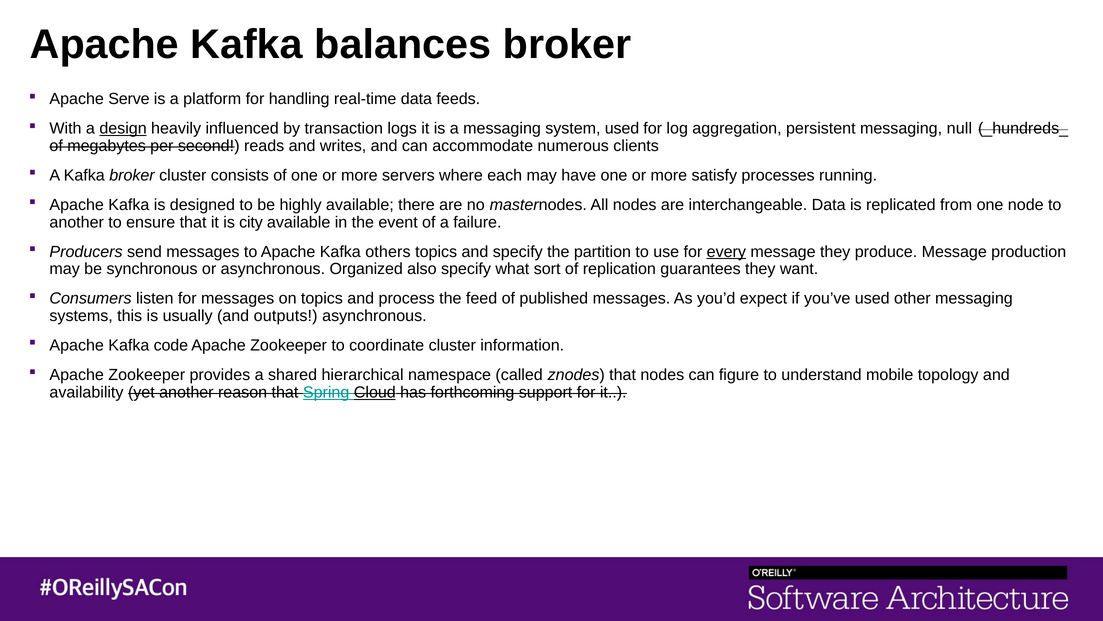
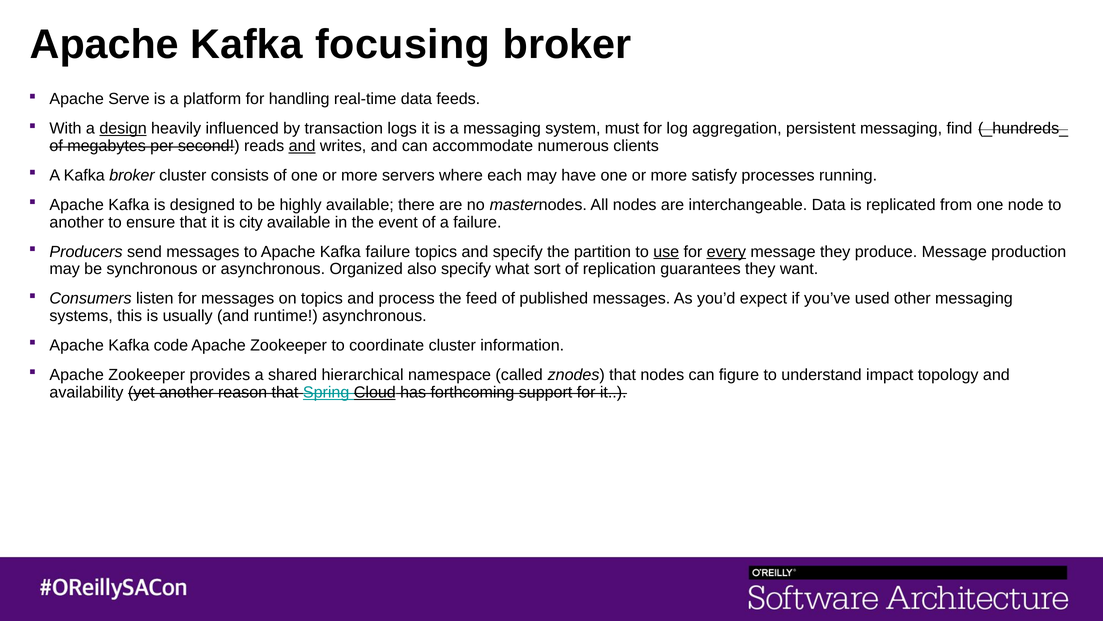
balances: balances -> focusing
system used: used -> must
null: null -> find
and at (302, 146) underline: none -> present
Kafka others: others -> failure
use underline: none -> present
outputs: outputs -> runtime
mobile: mobile -> impact
